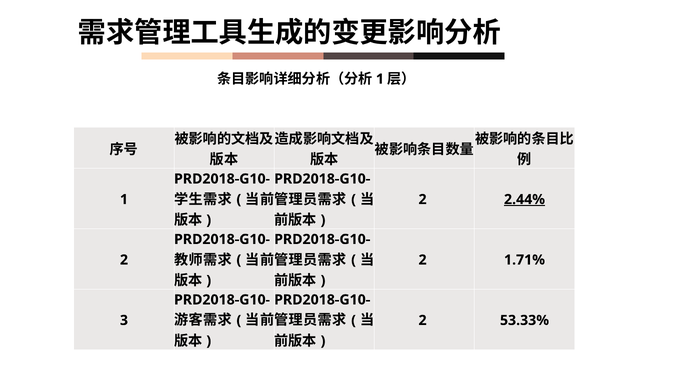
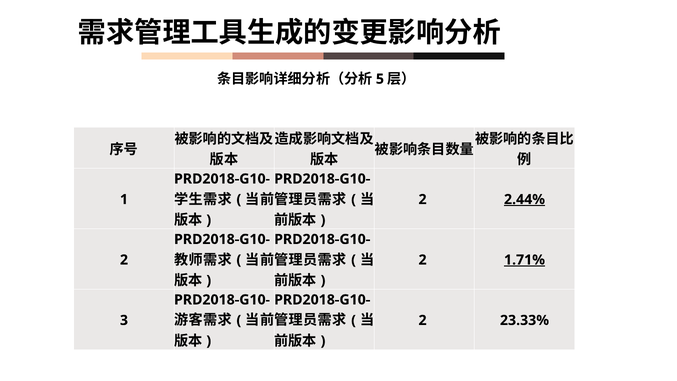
1 at (380, 79): 1 -> 5
1.71% underline: none -> present
53.33%: 53.33% -> 23.33%
